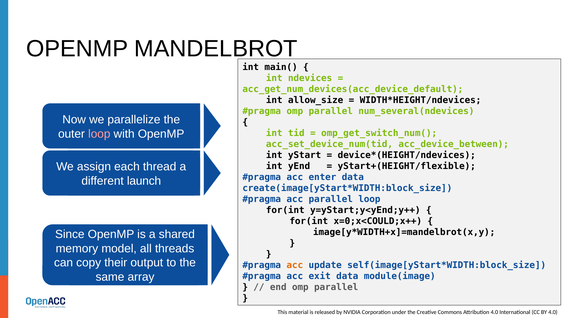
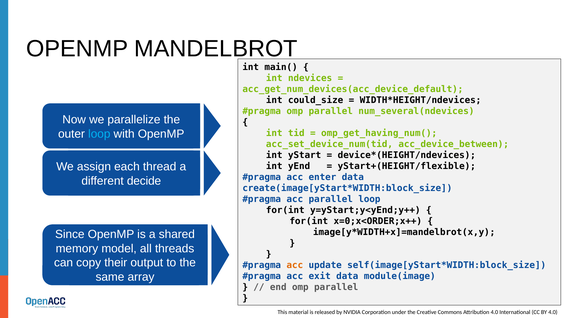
allow_size: allow_size -> could_size
loop at (99, 134) colour: pink -> light blue
omp_get_switch_num(: omp_get_switch_num( -> omp_get_having_num(
launch: launch -> decide
x=0;x<COULD;x++: x=0;x<COULD;x++ -> x=0;x<ORDER;x++
